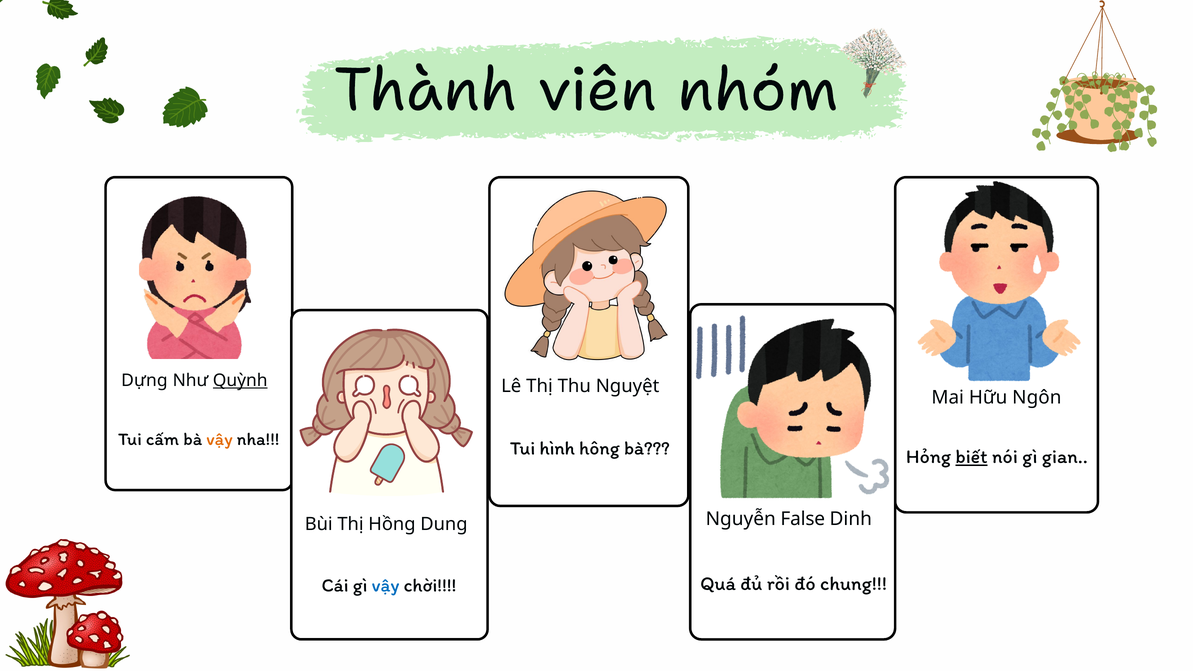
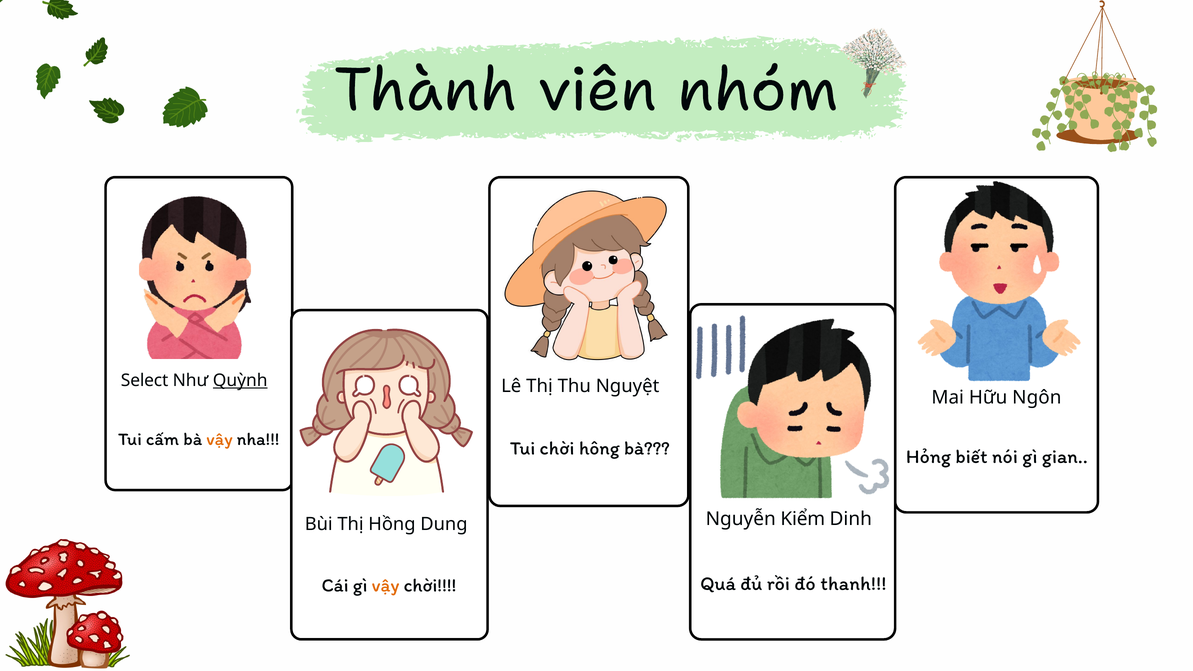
Dựng: Dựng -> Select
Tui hình: hình -> chời
biết underline: present -> none
False: False -> Kiểm
chung: chung -> thanh
vậy at (386, 585) colour: blue -> orange
